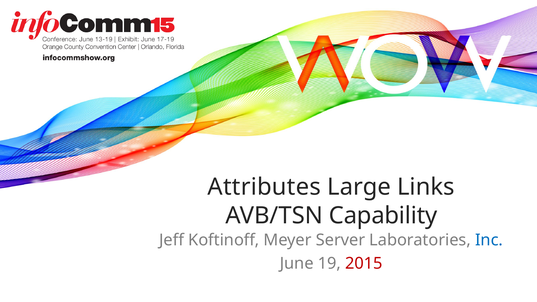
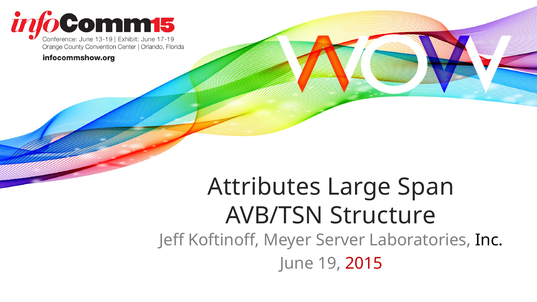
Links: Links -> Span
Capability: Capability -> Structure
Inc colour: blue -> black
